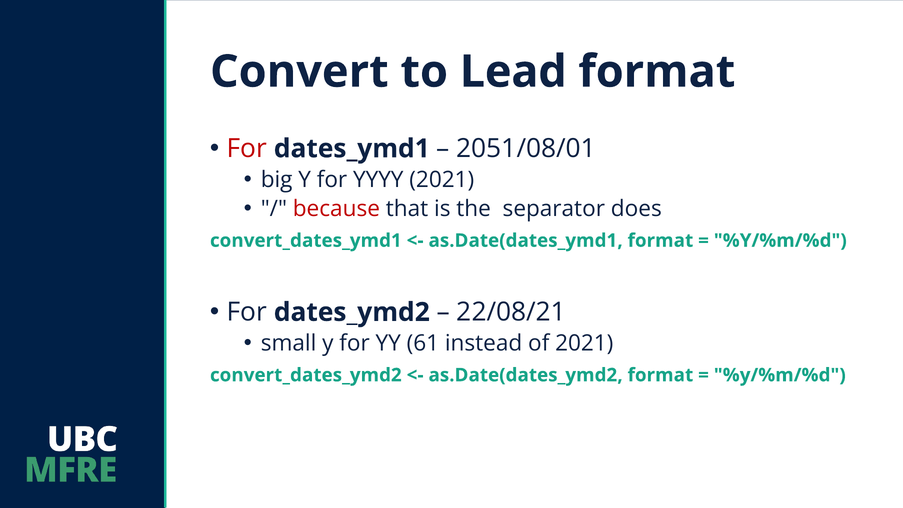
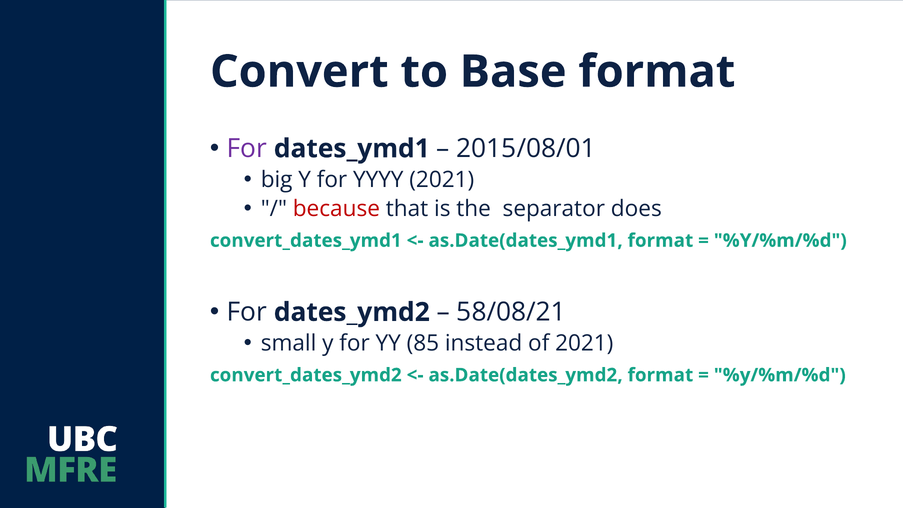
Lead: Lead -> Base
For at (247, 149) colour: red -> purple
2051/08/01: 2051/08/01 -> 2015/08/01
22/08/21: 22/08/21 -> 58/08/21
61: 61 -> 85
